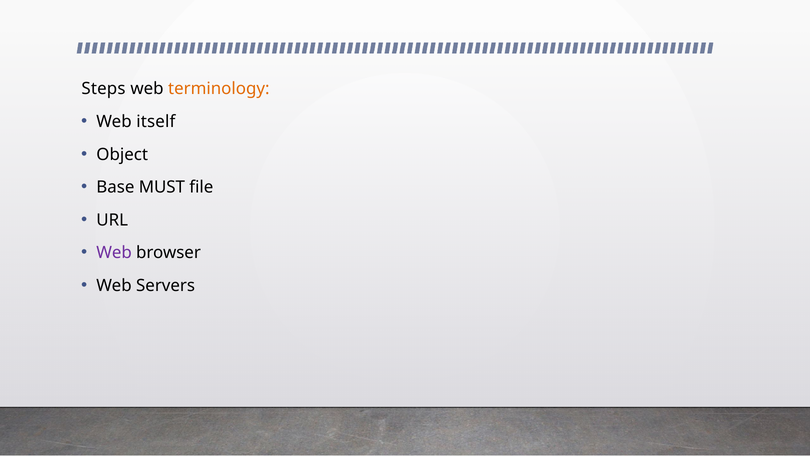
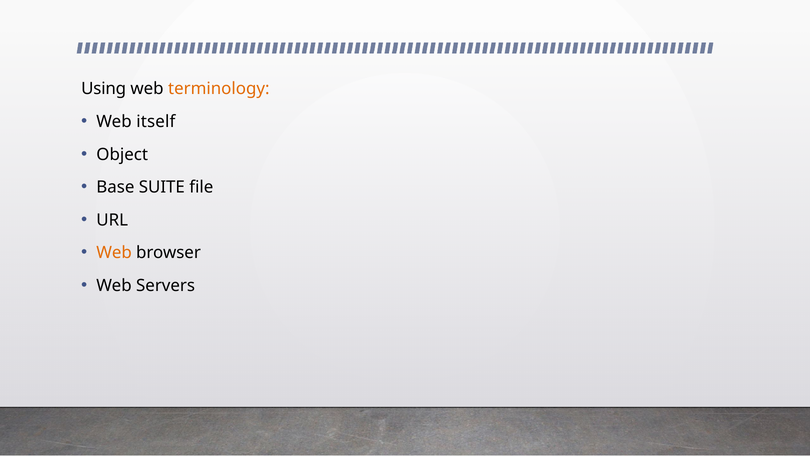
Steps: Steps -> Using
MUST: MUST -> SUITE
Web at (114, 253) colour: purple -> orange
